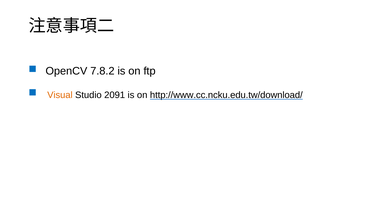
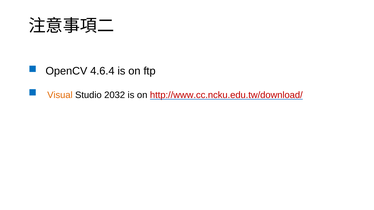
7.8.2: 7.8.2 -> 4.6.4
2091: 2091 -> 2032
http://www.cc.ncku.edu.tw/download/ colour: black -> red
